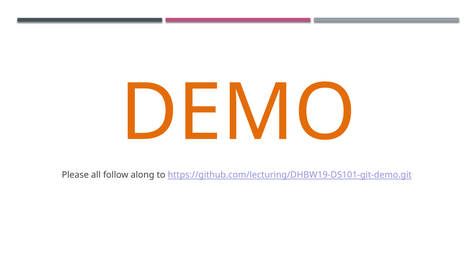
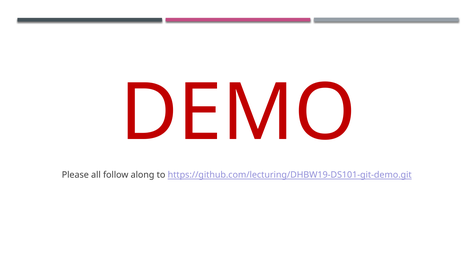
DEMO colour: orange -> red
